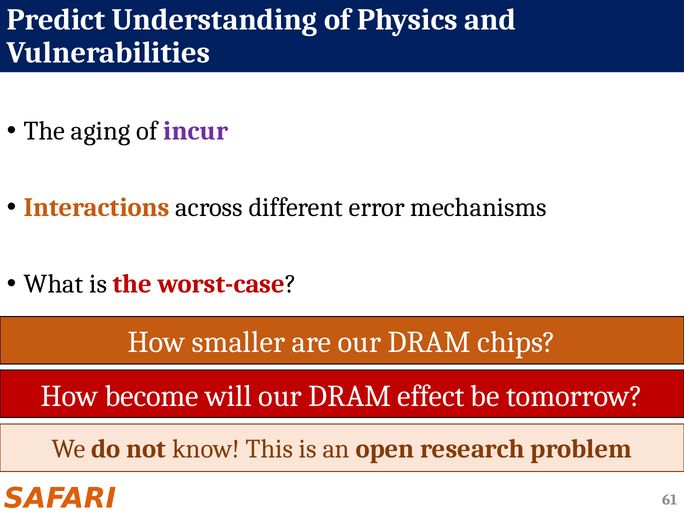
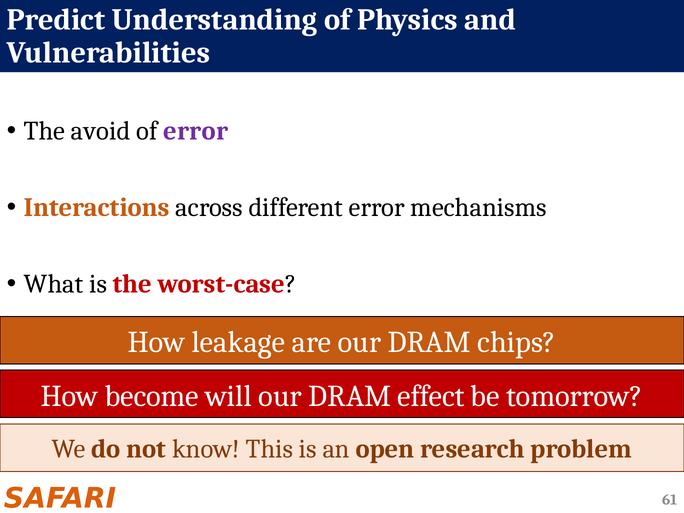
aging: aging -> avoid
of incur: incur -> error
smaller: smaller -> leakage
